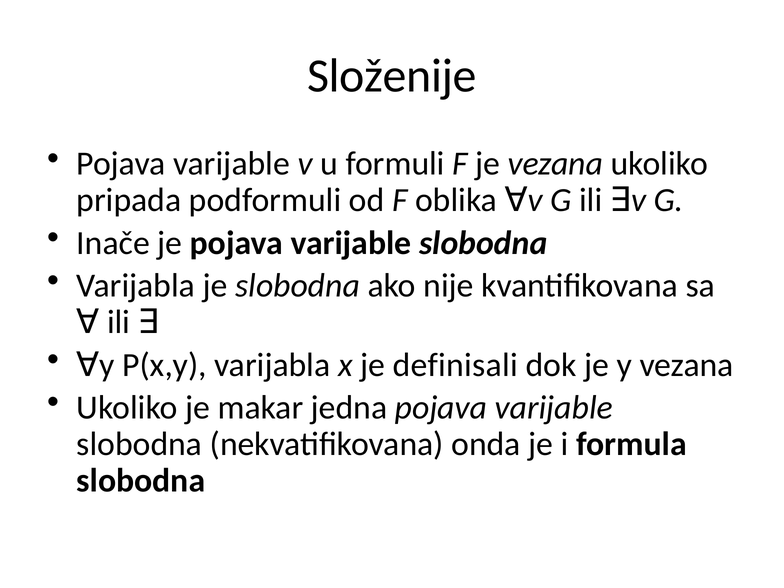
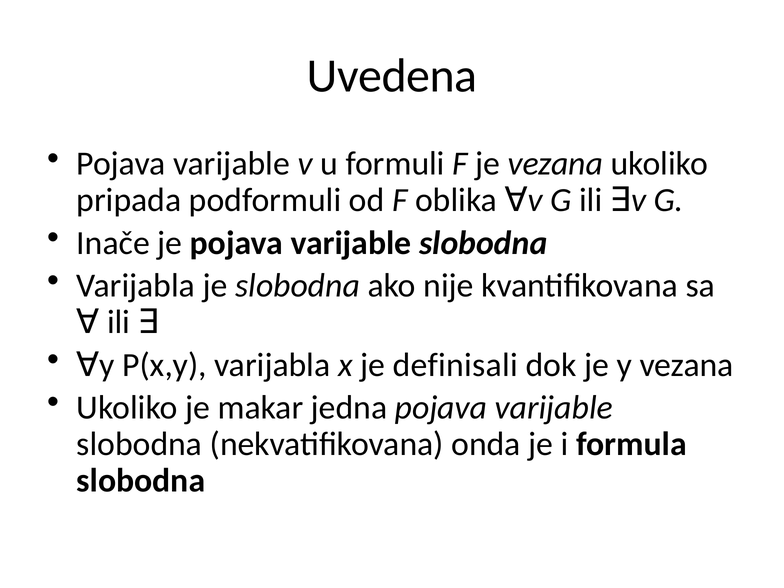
Složenije: Složenije -> Uvedena
